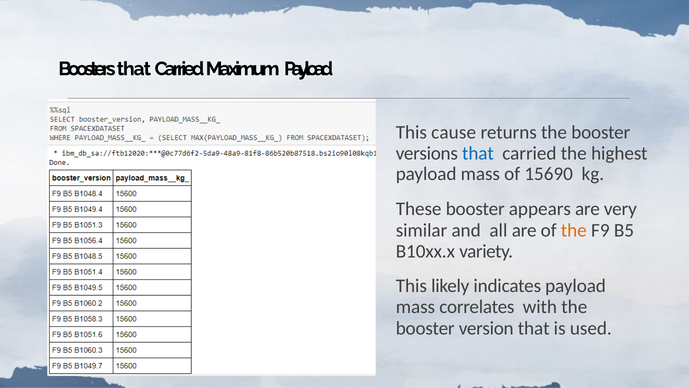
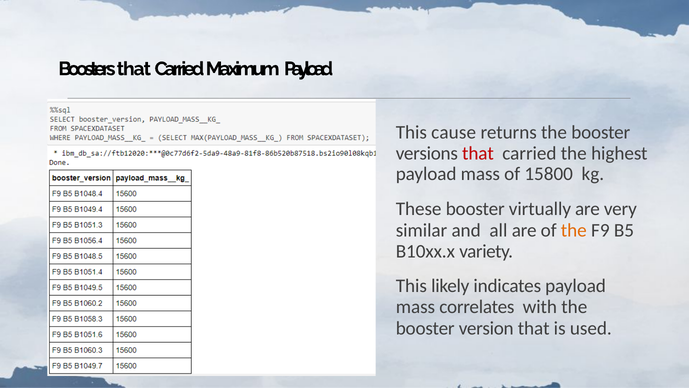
that at (478, 153) colour: blue -> red
15690: 15690 -> 15800
appears: appears -> virtually
